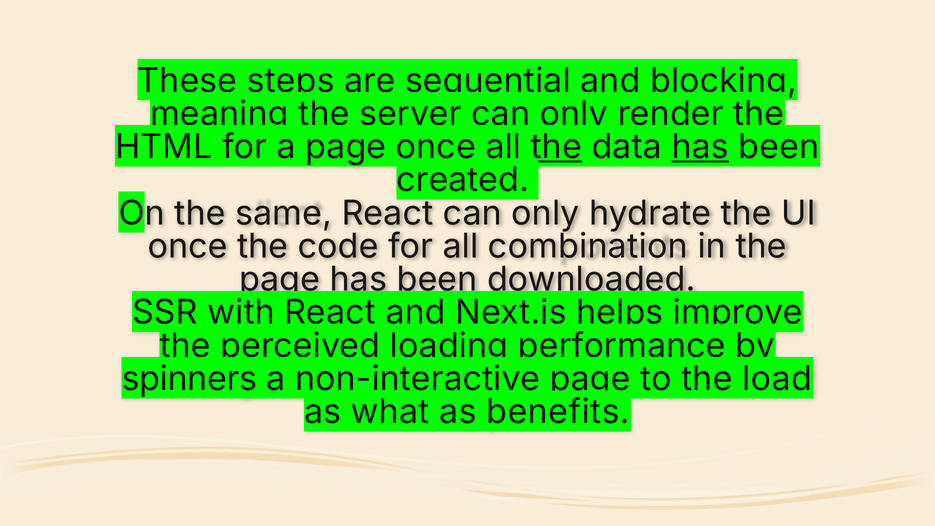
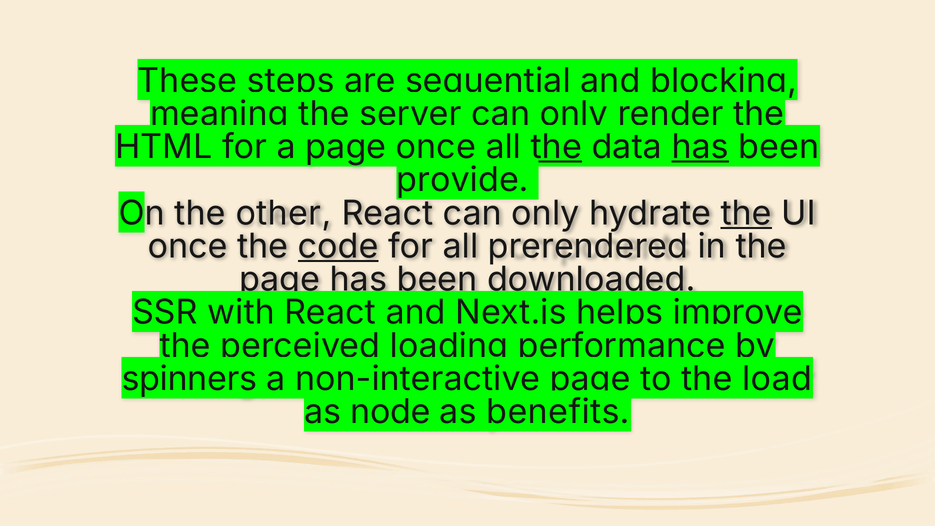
created: created -> provide
same: same -> other
the at (746, 213) underline: none -> present
code underline: none -> present
combination: combination -> prerendered
what: what -> node
